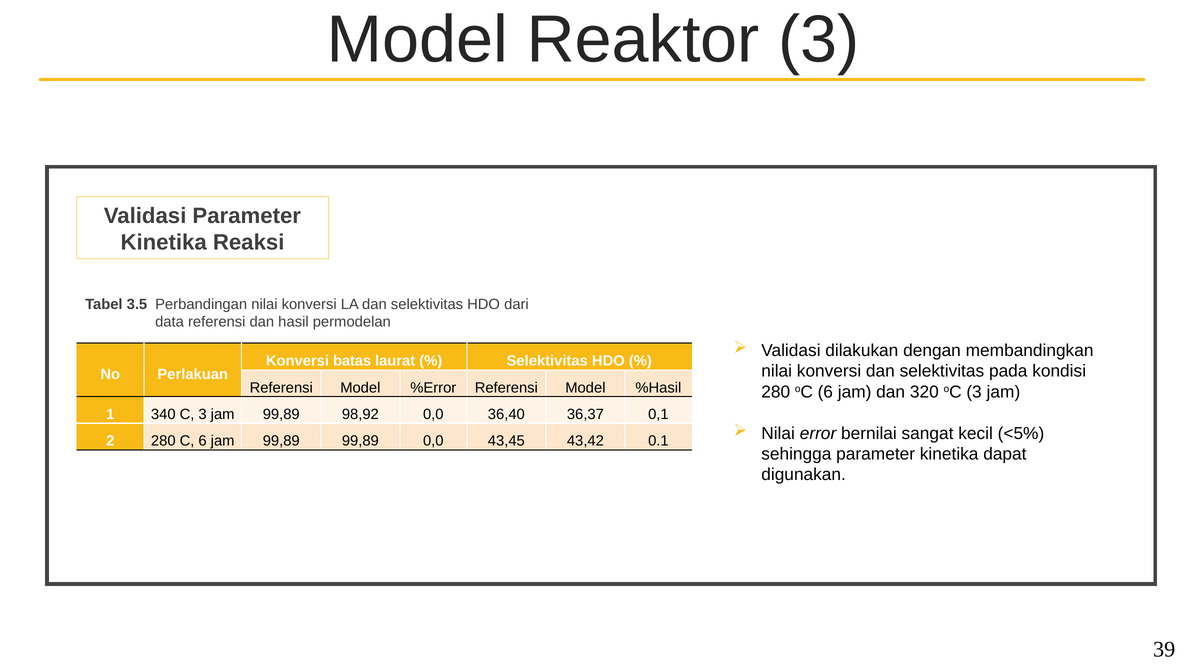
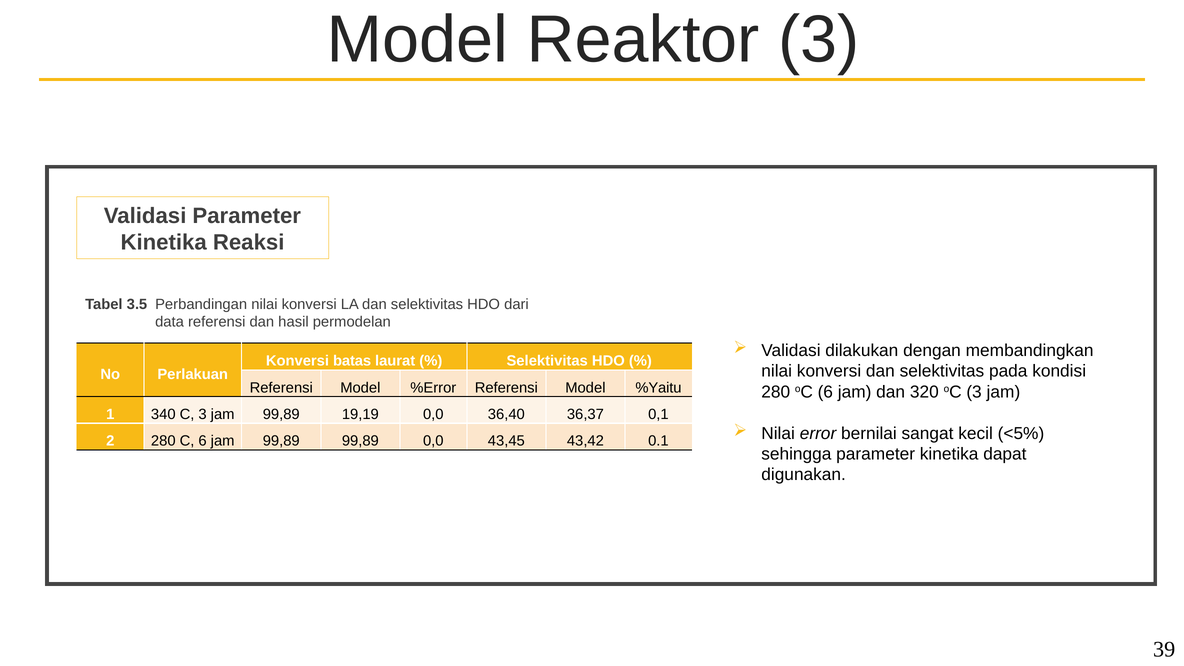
%Hasil: %Hasil -> %Yaitu
98,92: 98,92 -> 19,19
